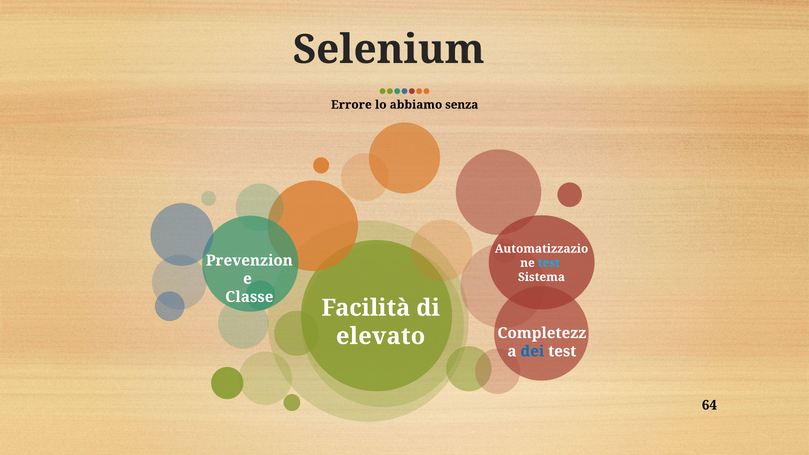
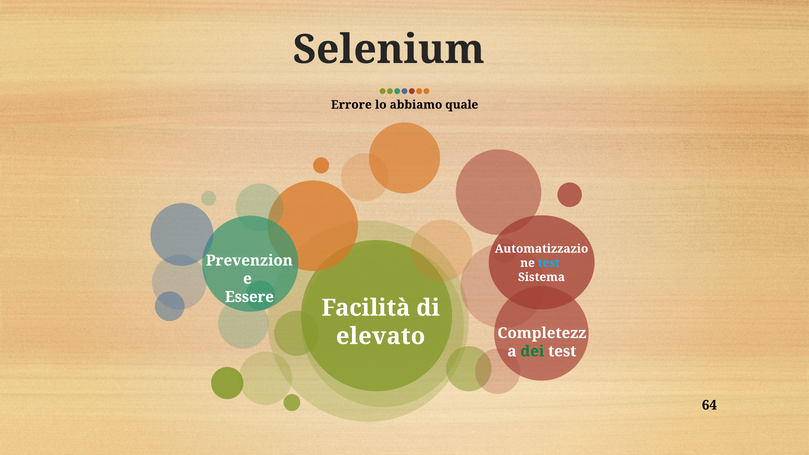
senza: senza -> quale
Classe: Classe -> Essere
dei colour: blue -> green
